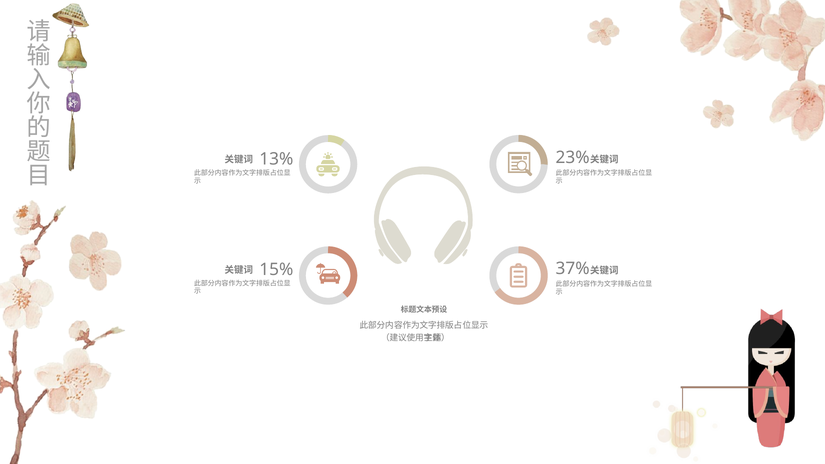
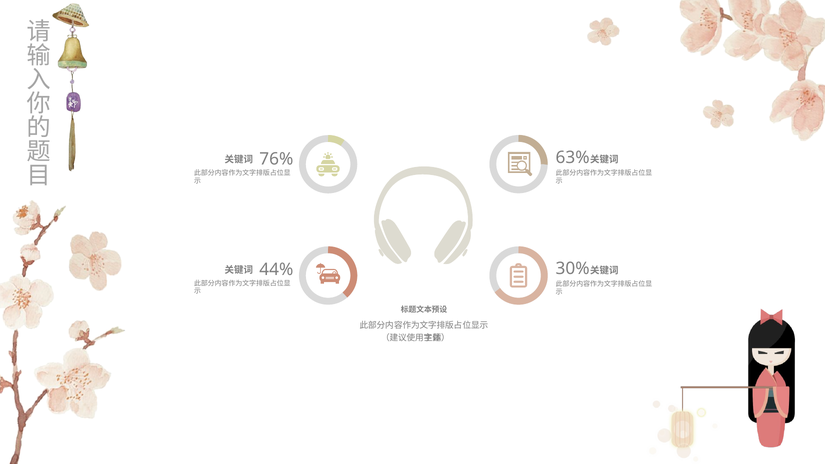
23%: 23% -> 63%
13%: 13% -> 76%
37%: 37% -> 30%
15%: 15% -> 44%
